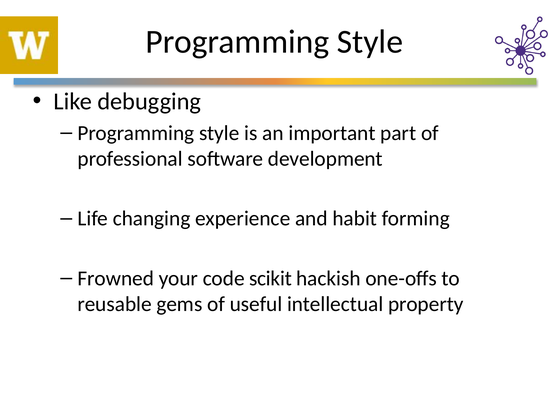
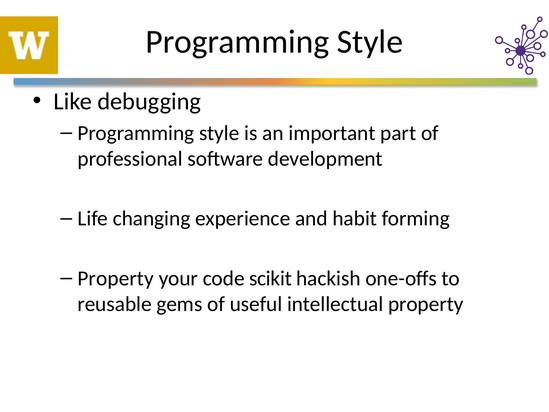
Frowned at (116, 278): Frowned -> Property
